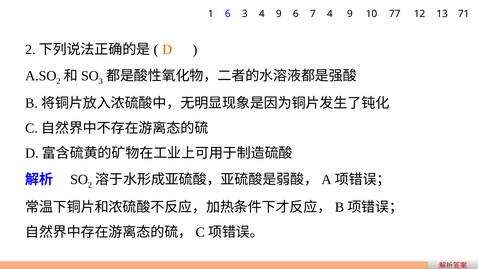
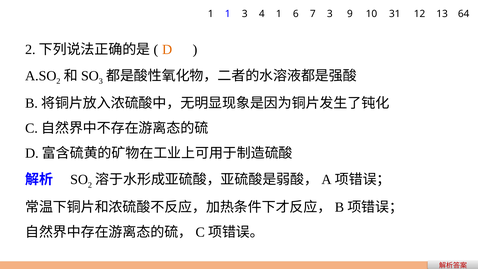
1 6: 6 -> 1
3 4 9: 9 -> 1
7 4: 4 -> 3
77: 77 -> 31
71: 71 -> 64
